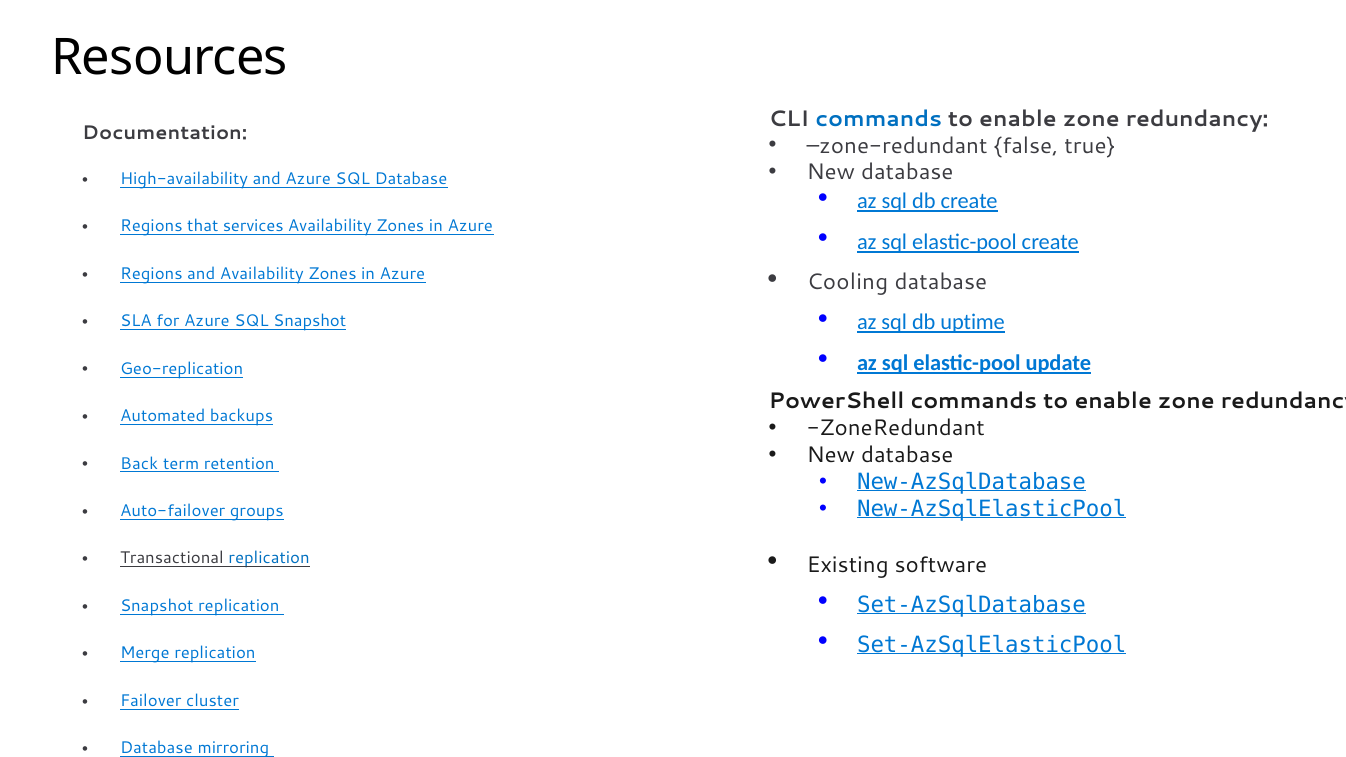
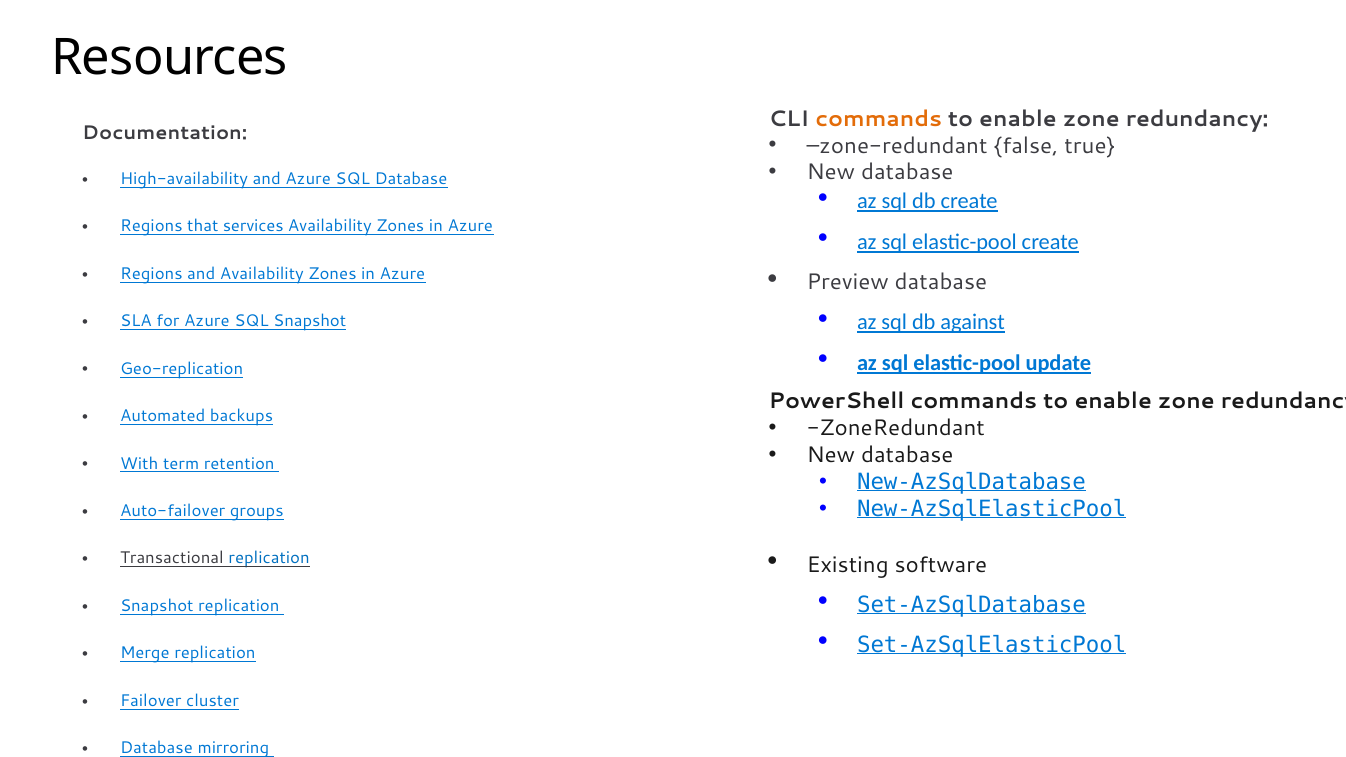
commands at (879, 119) colour: blue -> orange
Cooling: Cooling -> Preview
uptime: uptime -> against
Back: Back -> With
